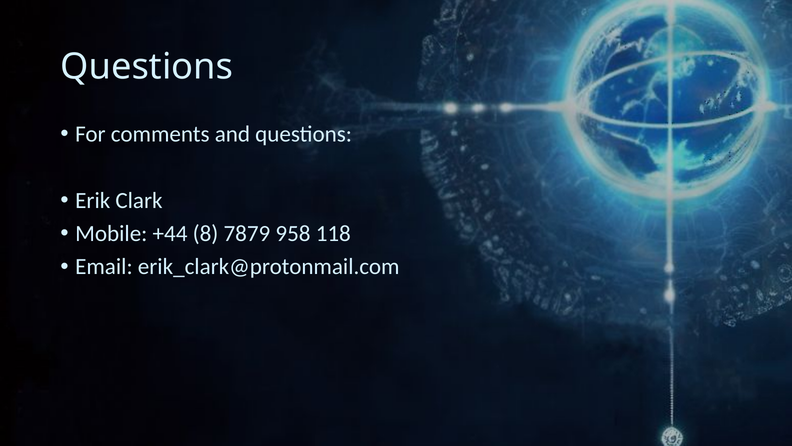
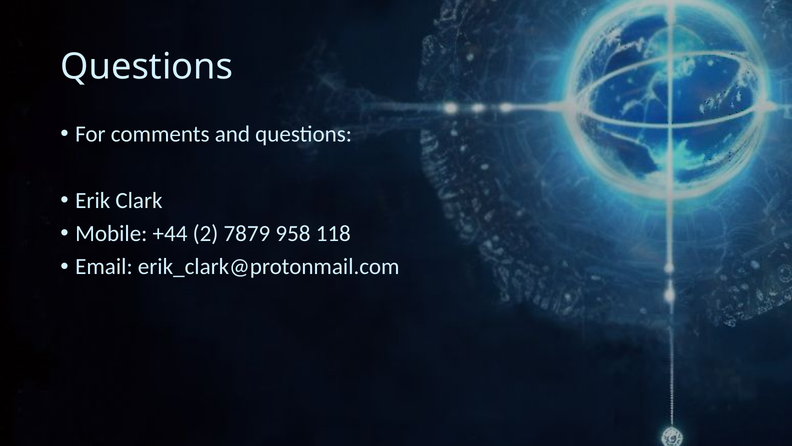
8: 8 -> 2
